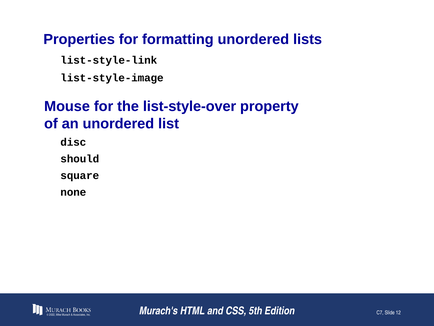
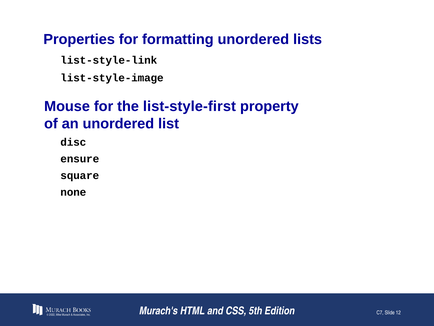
list-style-over: list-style-over -> list-style-first
should: should -> ensure
